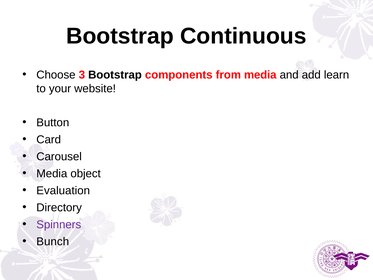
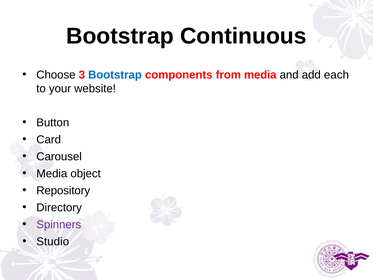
Bootstrap at (115, 75) colour: black -> blue
learn: learn -> each
Evaluation: Evaluation -> Repository
Bunch: Bunch -> Studio
